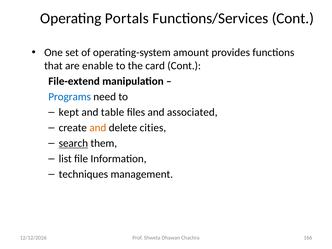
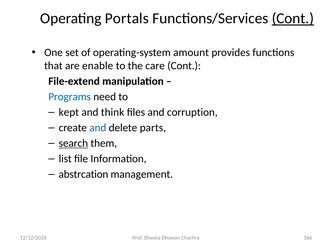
Cont at (293, 18) underline: none -> present
card: card -> care
table: table -> think
associated: associated -> corruption
and at (98, 128) colour: orange -> blue
cities: cities -> parts
techniques: techniques -> abstrcation
